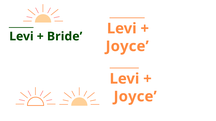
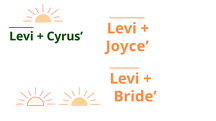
Bride: Bride -> Cyrus
Joyce at (135, 97): Joyce -> Bride
